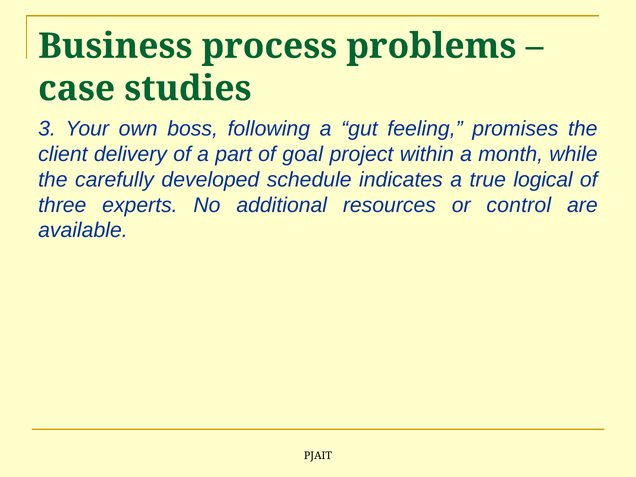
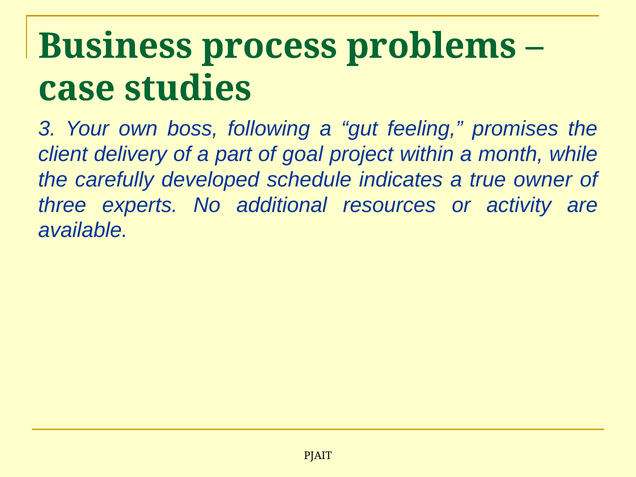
logical: logical -> owner
control: control -> activity
